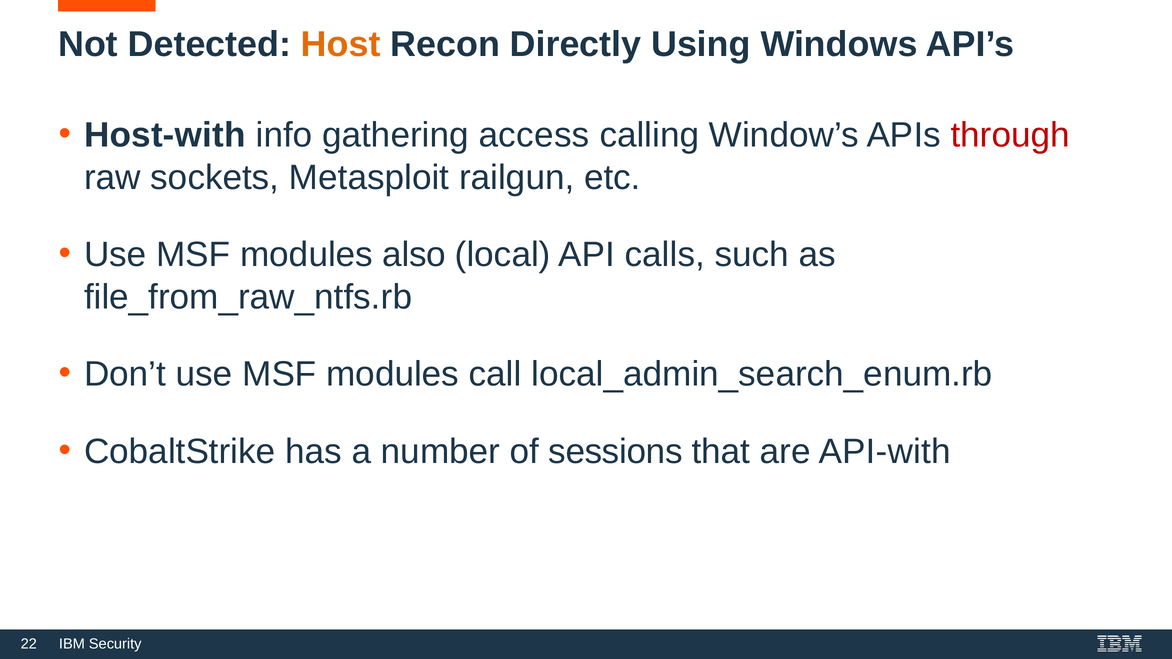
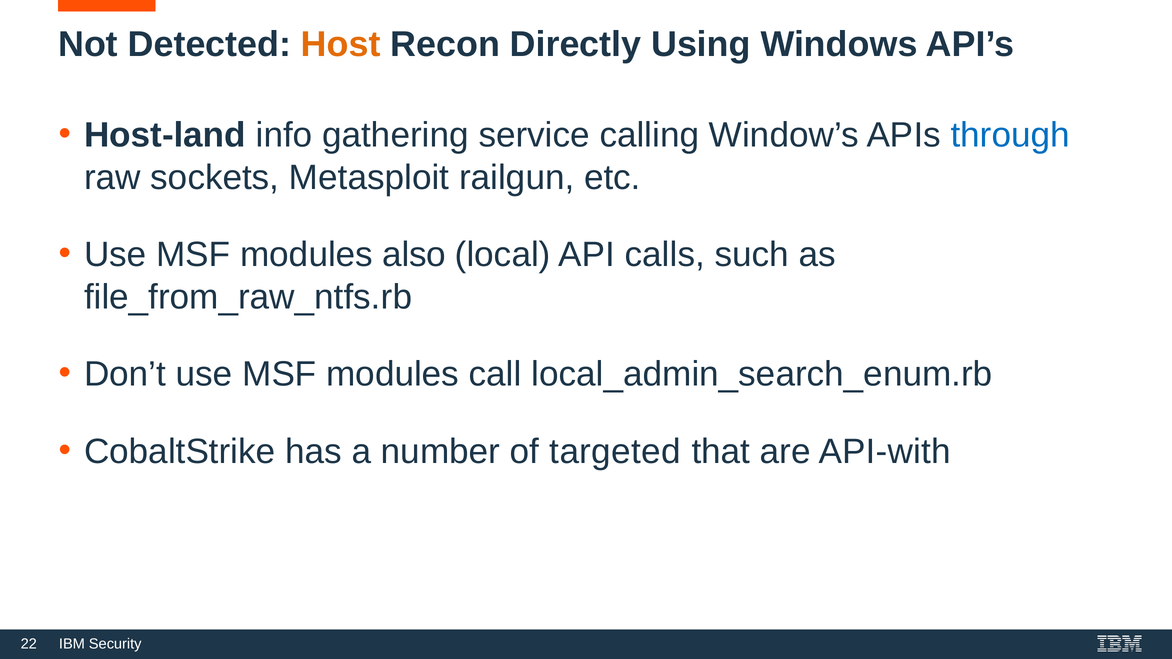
Host-with: Host-with -> Host-land
access: access -> service
through colour: red -> blue
sessions: sessions -> targeted
